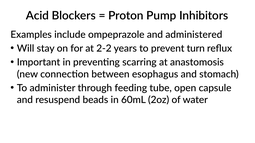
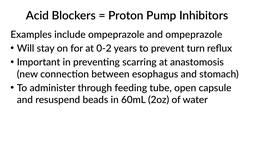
and administered: administered -> ompeprazole
2-2: 2-2 -> 0-2
